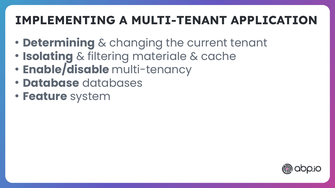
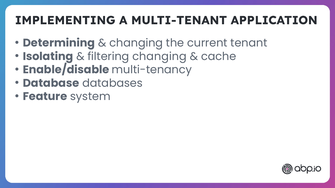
filtering materiale: materiale -> changing
